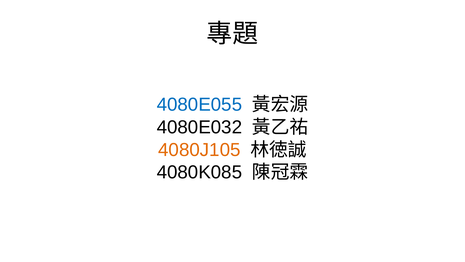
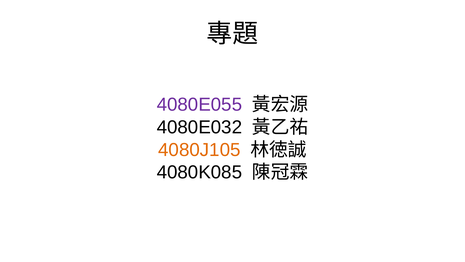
4080E055 colour: blue -> purple
